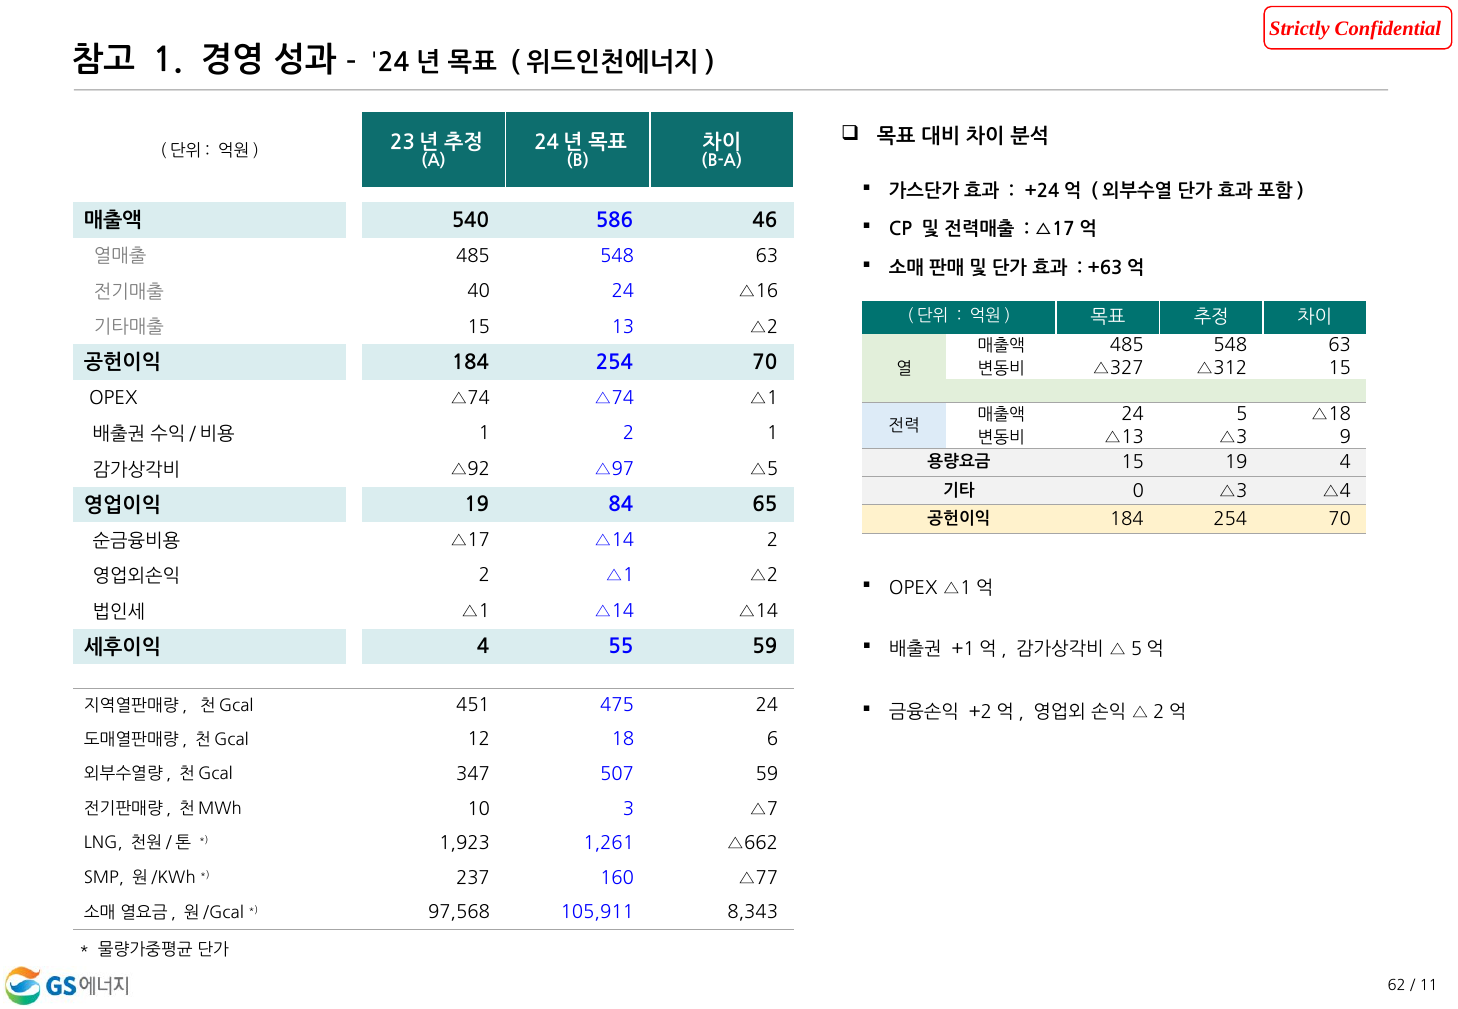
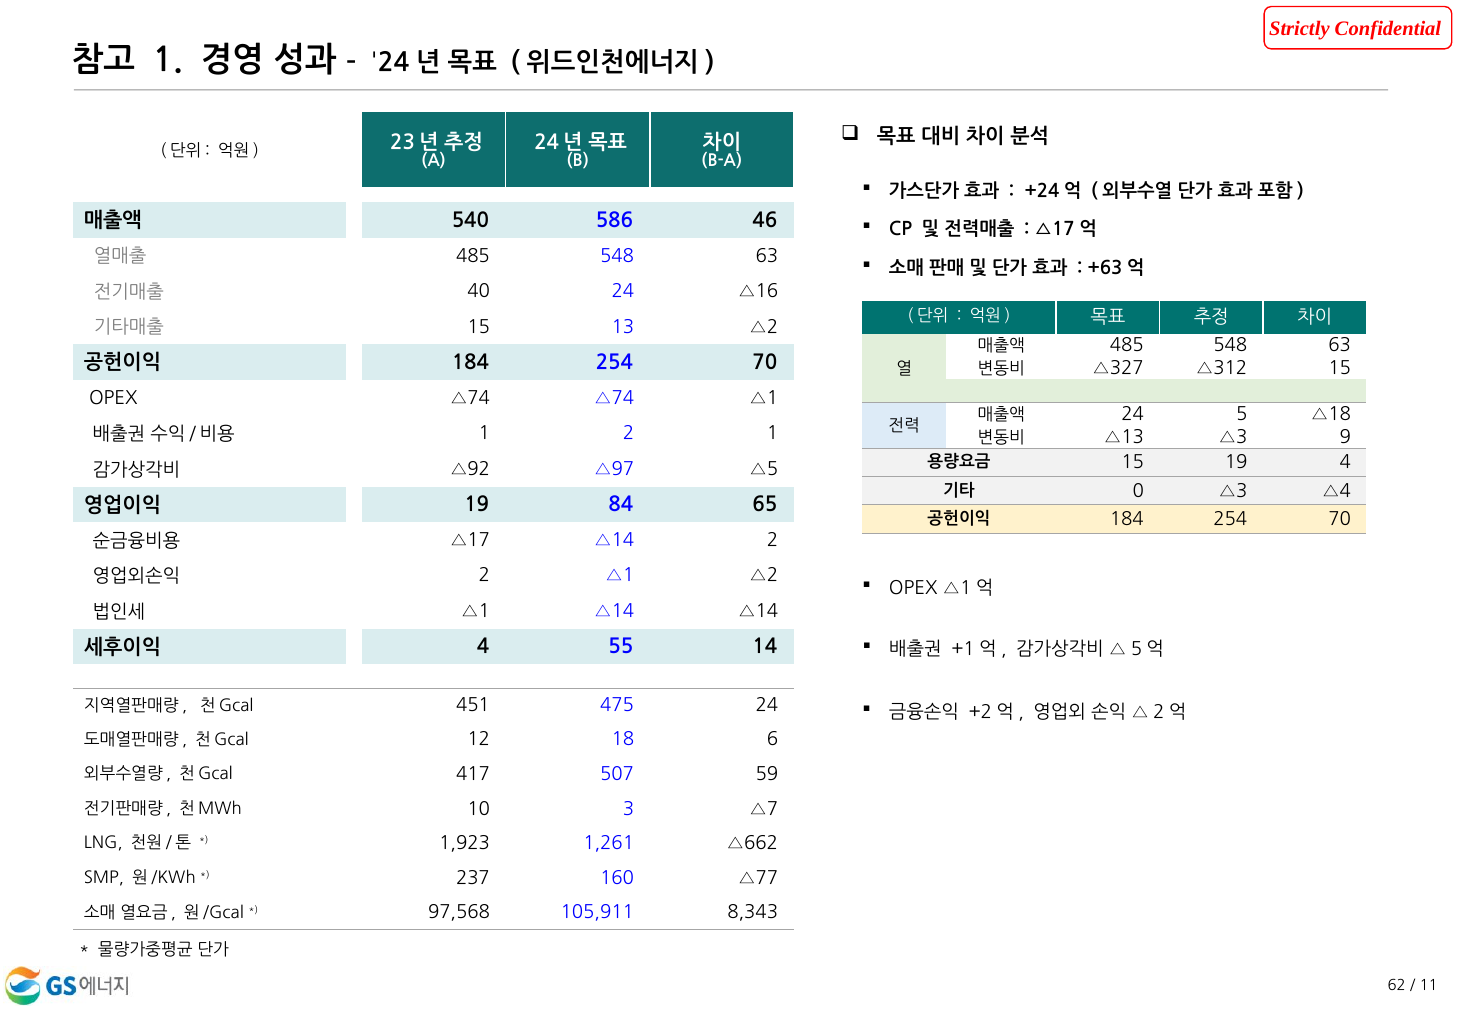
55 59: 59 -> 14
347: 347 -> 417
